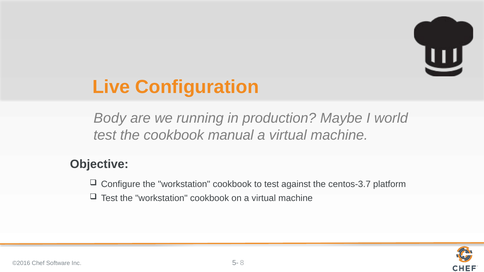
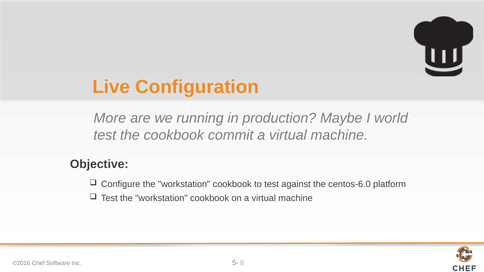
Body: Body -> More
manual: manual -> commit
centos-3.7: centos-3.7 -> centos-6.0
